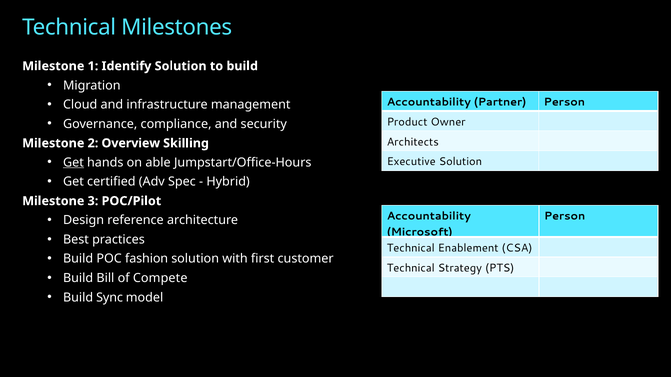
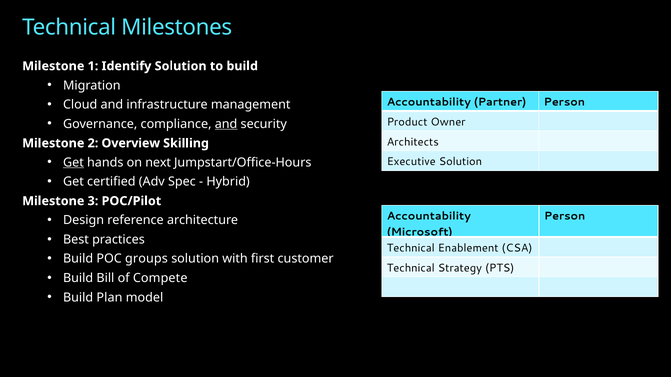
and at (226, 124) underline: none -> present
able: able -> next
fashion: fashion -> groups
Sync: Sync -> Plan
